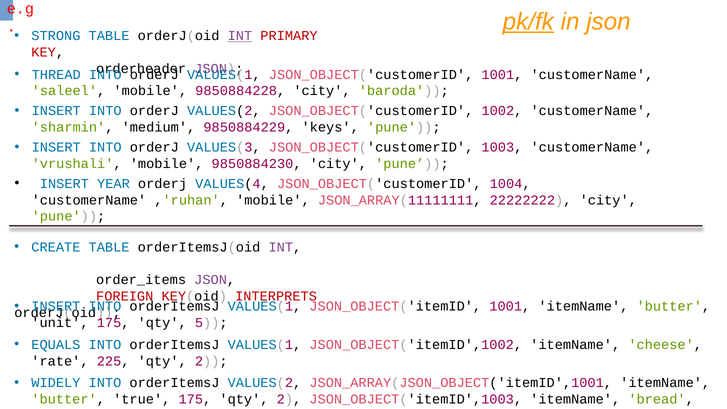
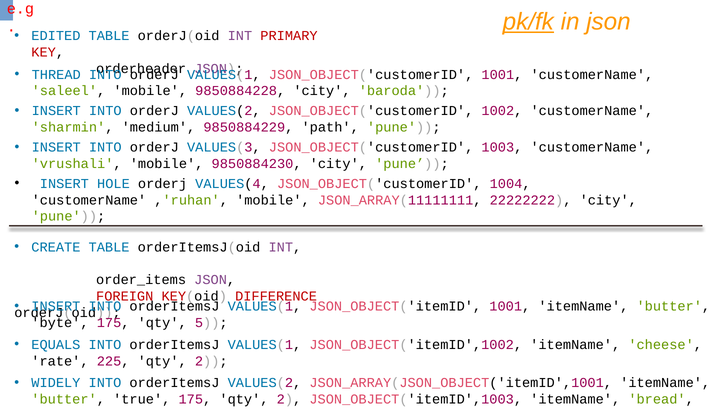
STRONG: STRONG -> EDITED
INT at (240, 36) underline: present -> none
keys: keys -> path
YEAR: YEAR -> HOLE
INTERPRETS: INTERPRETS -> DIFFERENCE
unit: unit -> byte
